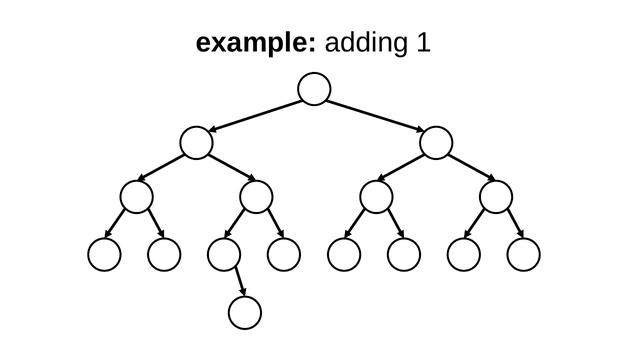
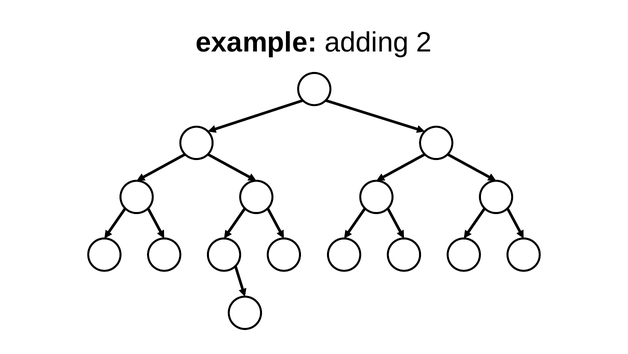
adding 1: 1 -> 2
